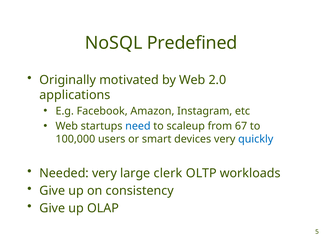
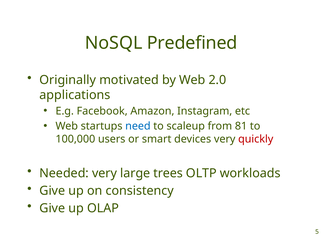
67: 67 -> 81
quickly colour: blue -> red
clerk: clerk -> trees
